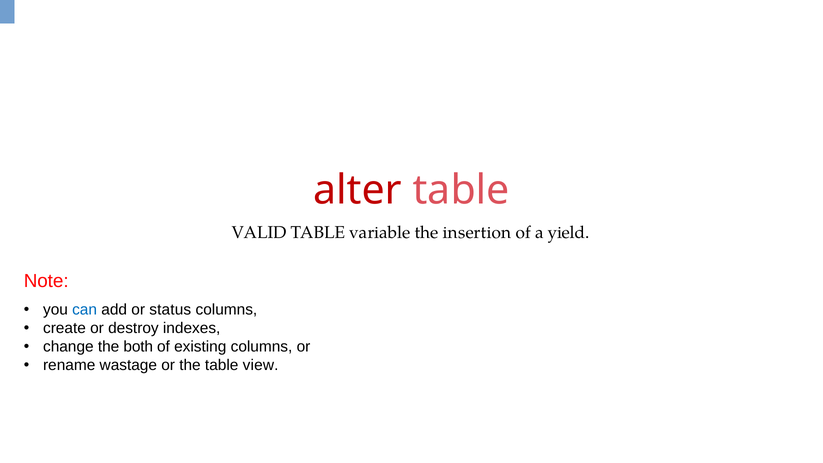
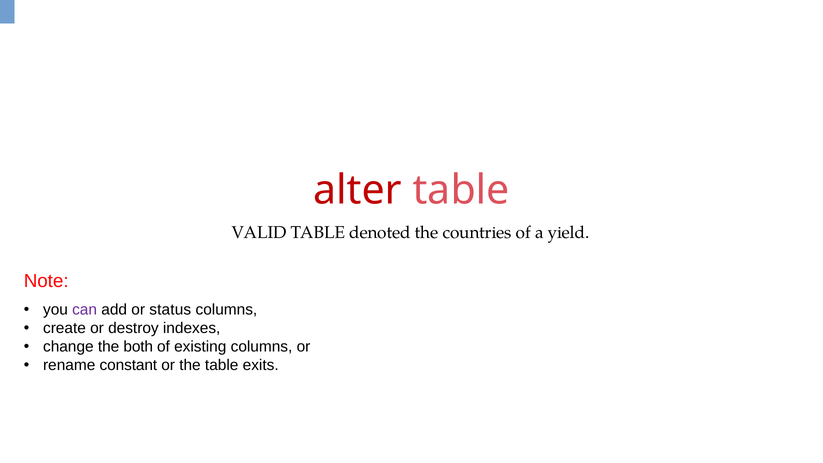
variable: variable -> denoted
insertion: insertion -> countries
can colour: blue -> purple
wastage: wastage -> constant
view: view -> exits
